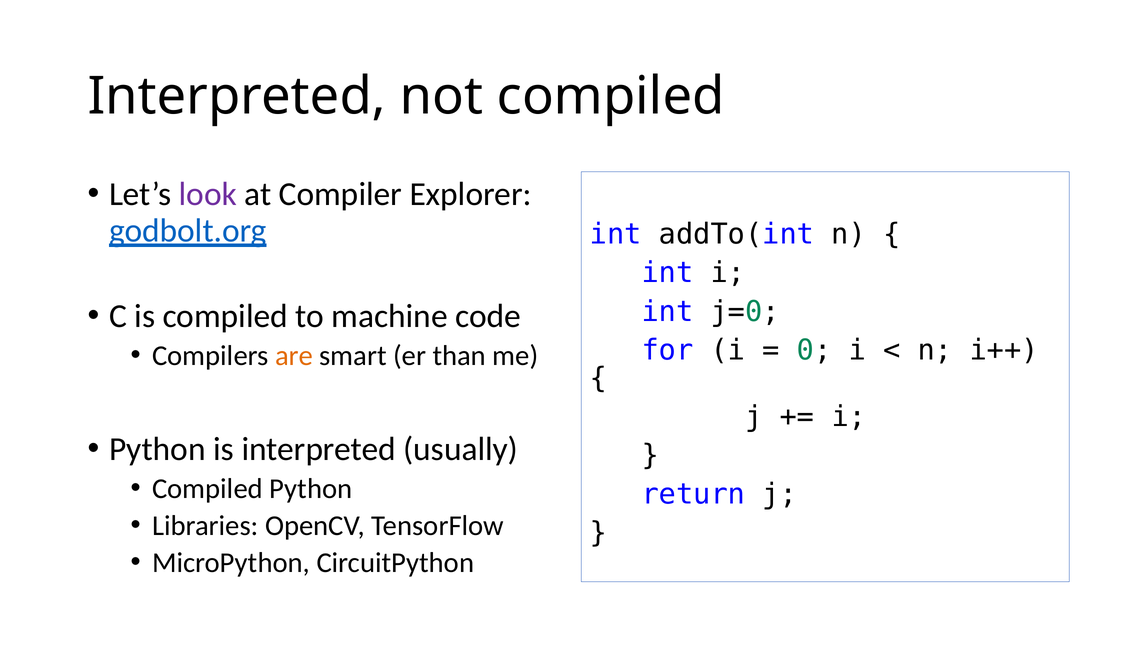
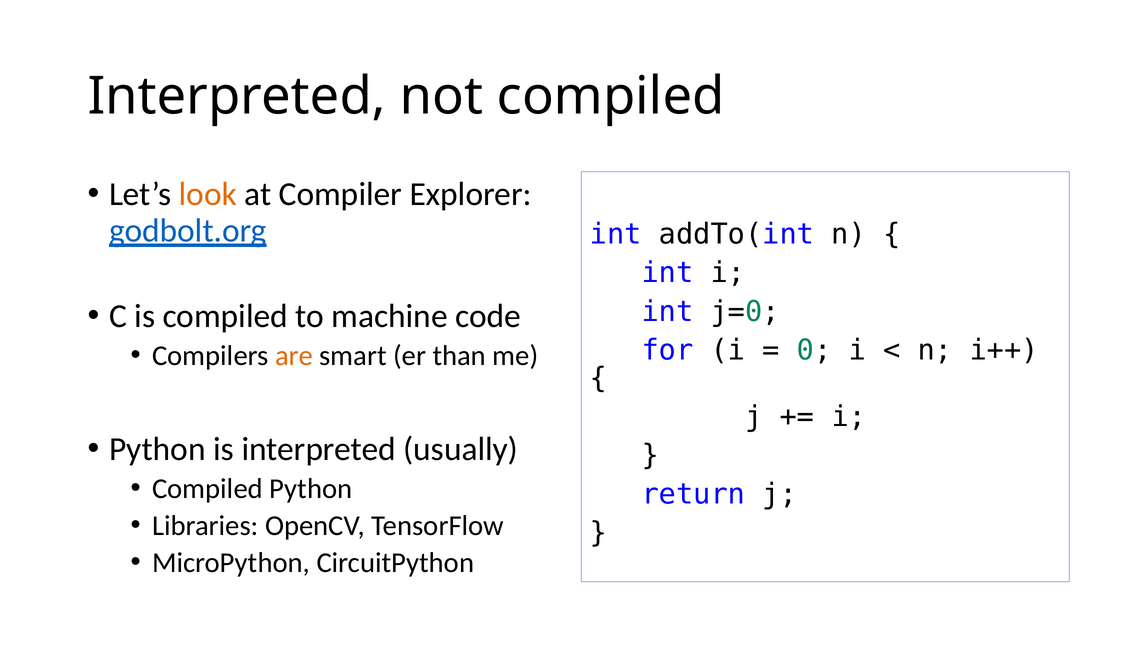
look colour: purple -> orange
